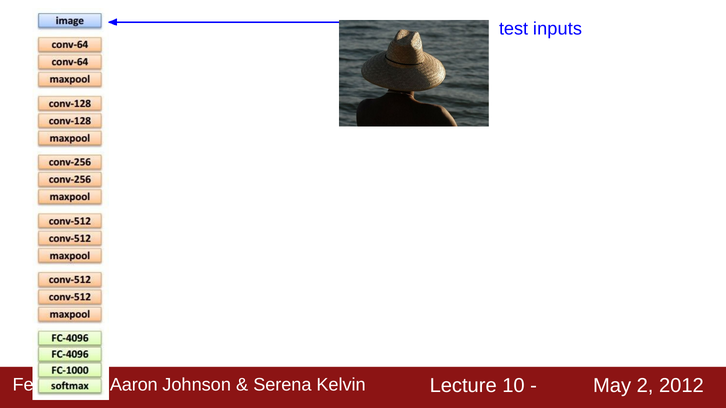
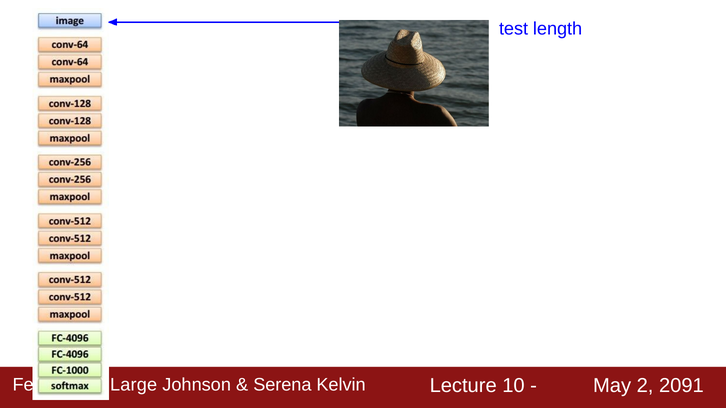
inputs: inputs -> length
Aaron: Aaron -> Large
2012: 2012 -> 2091
